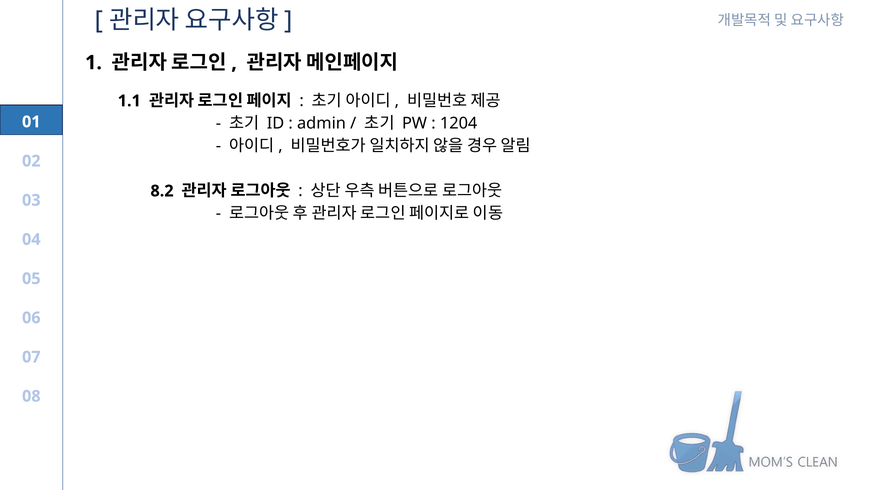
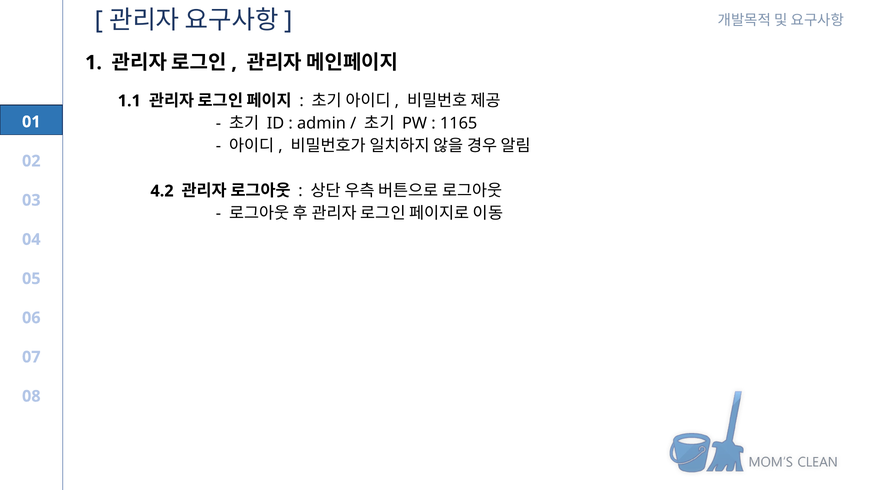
1204: 1204 -> 1165
8.2: 8.2 -> 4.2
